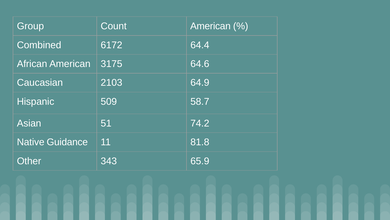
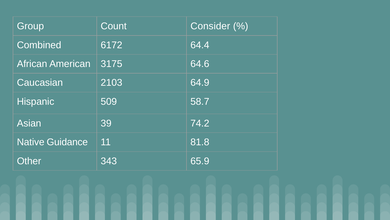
Count American: American -> Consider
51: 51 -> 39
